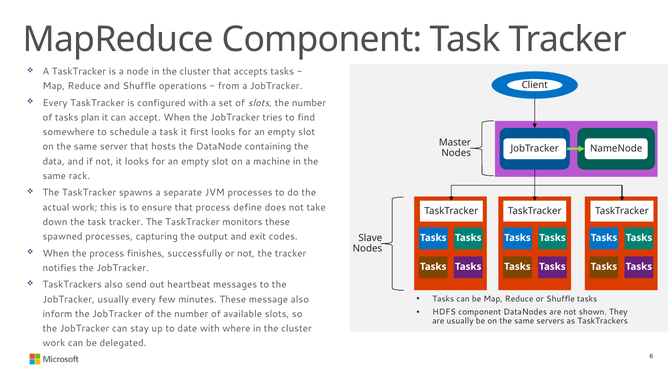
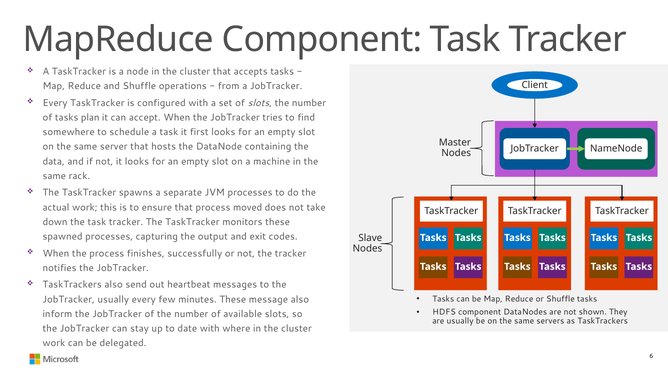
define: define -> moved
